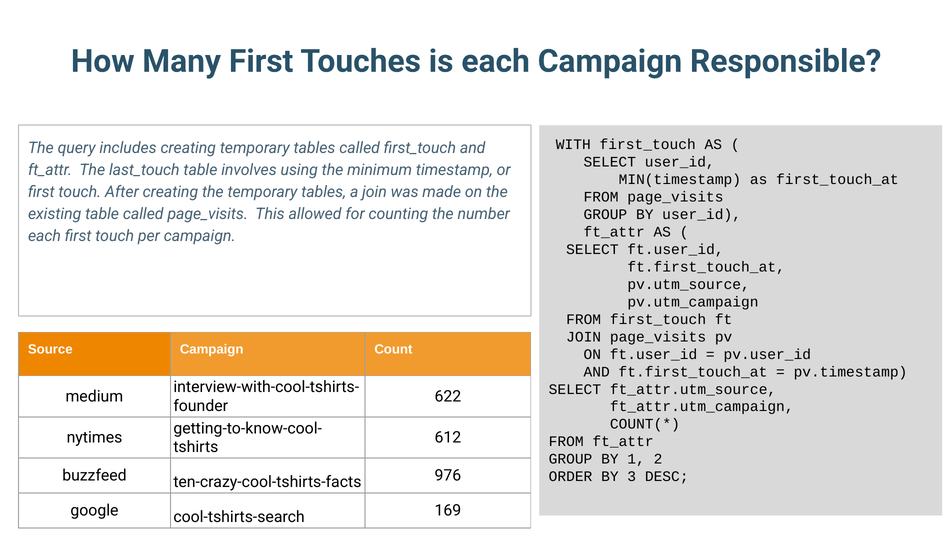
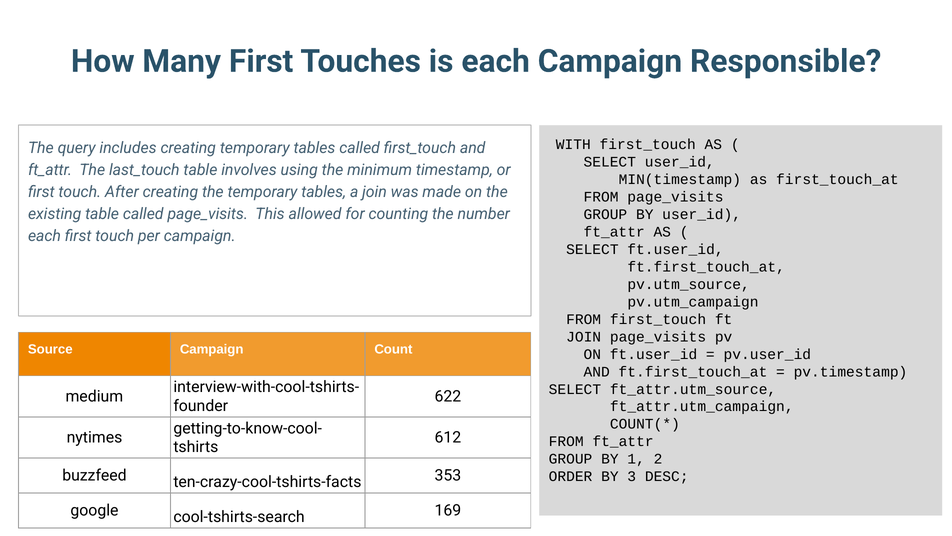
976: 976 -> 353
